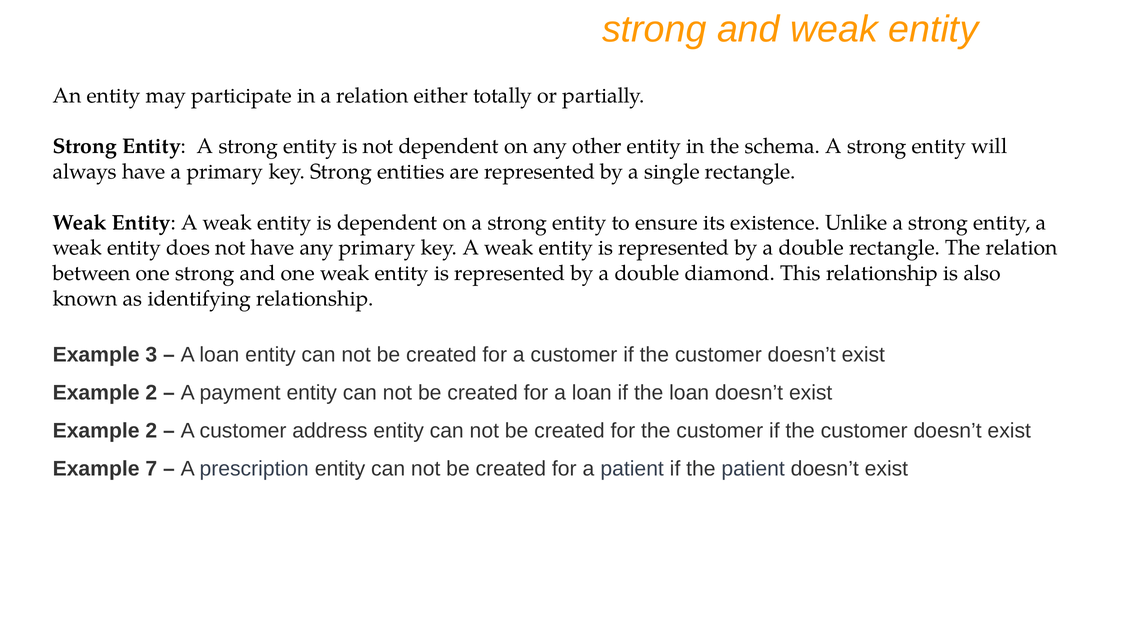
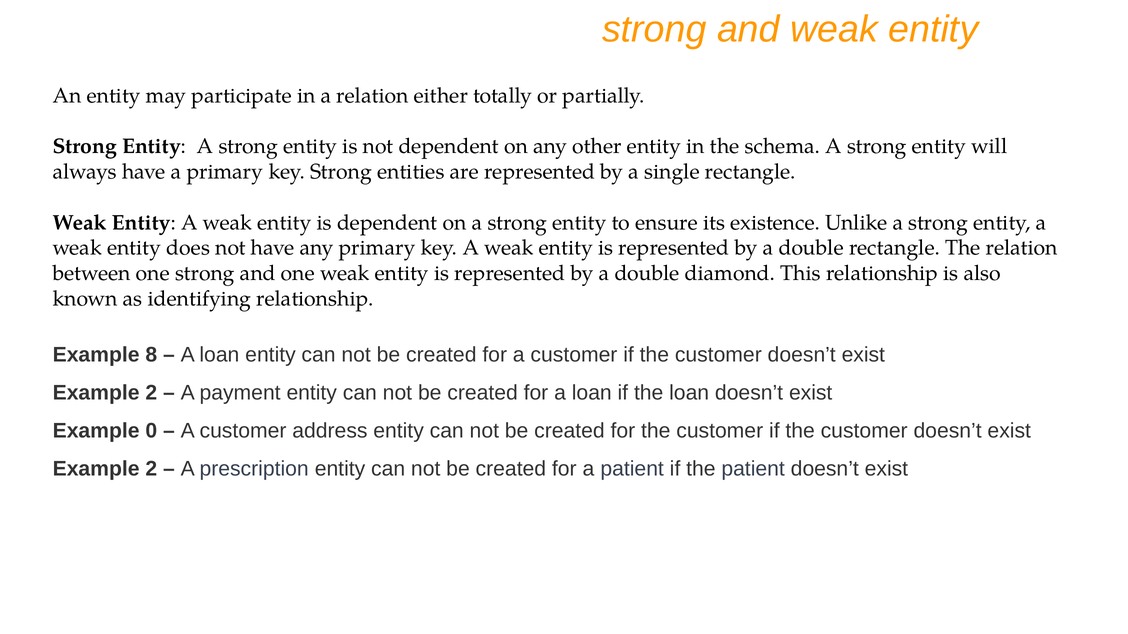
3: 3 -> 8
2 at (151, 431): 2 -> 0
7 at (151, 469): 7 -> 2
